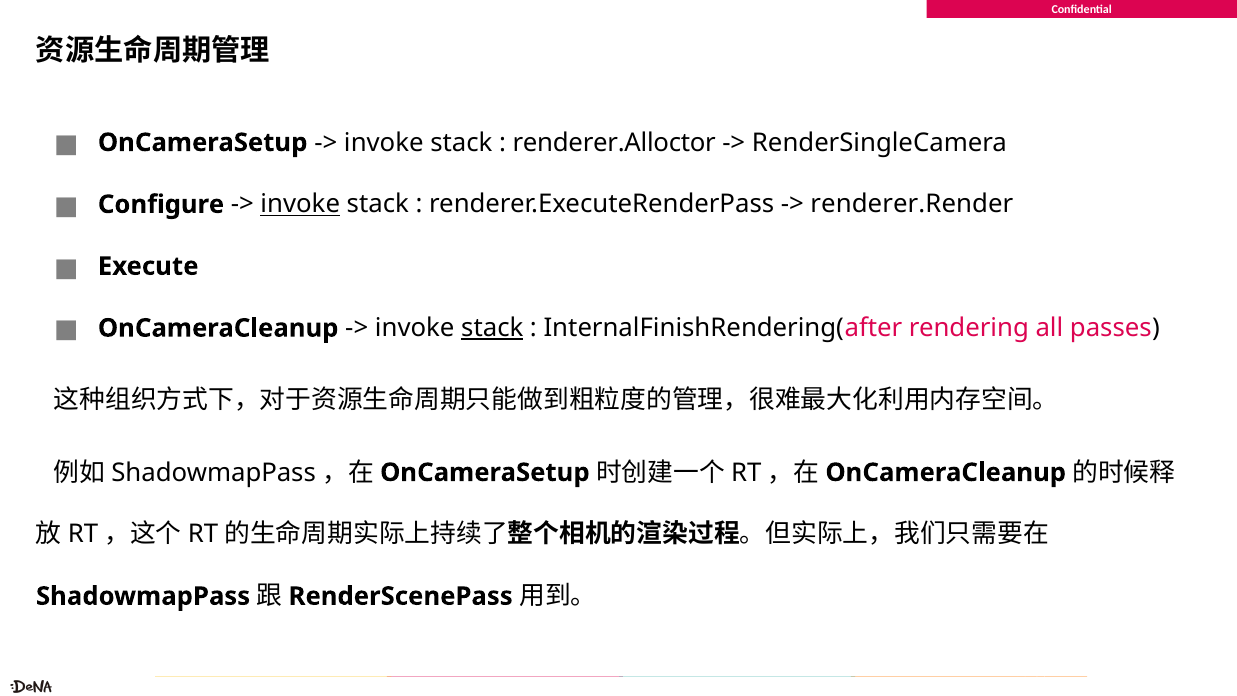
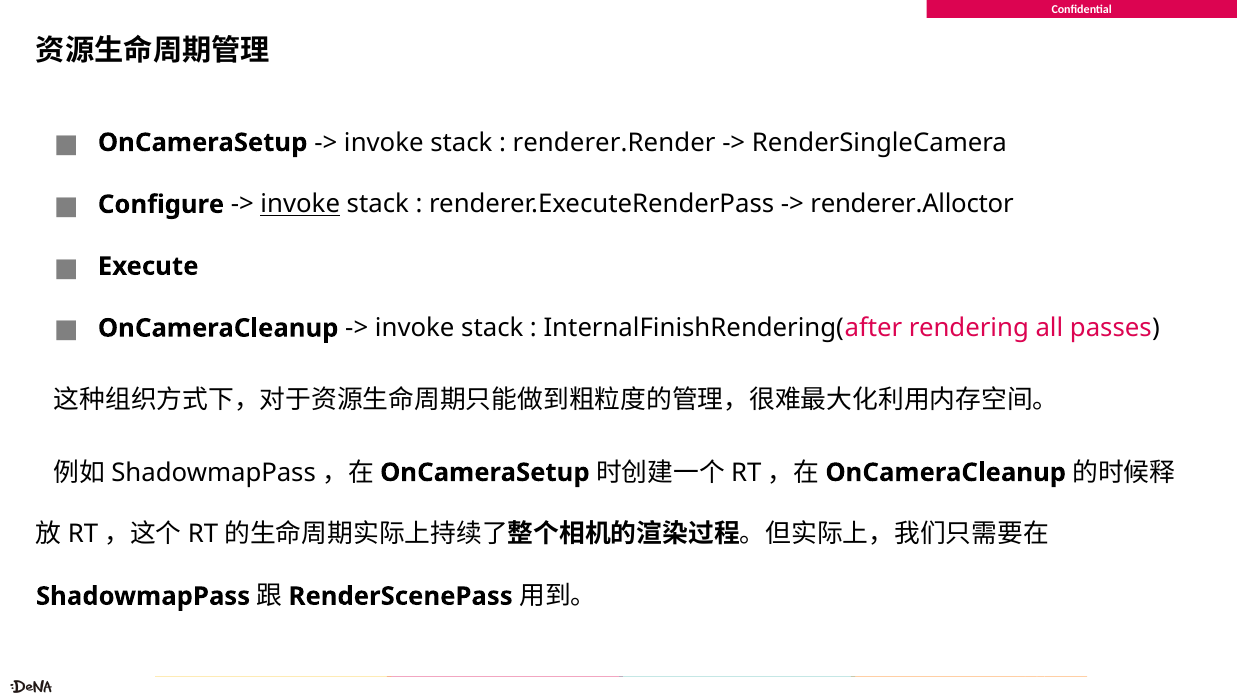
renderer.Alloctor: renderer.Alloctor -> renderer.Render
renderer.Render: renderer.Render -> renderer.Alloctor
stack at (492, 328) underline: present -> none
